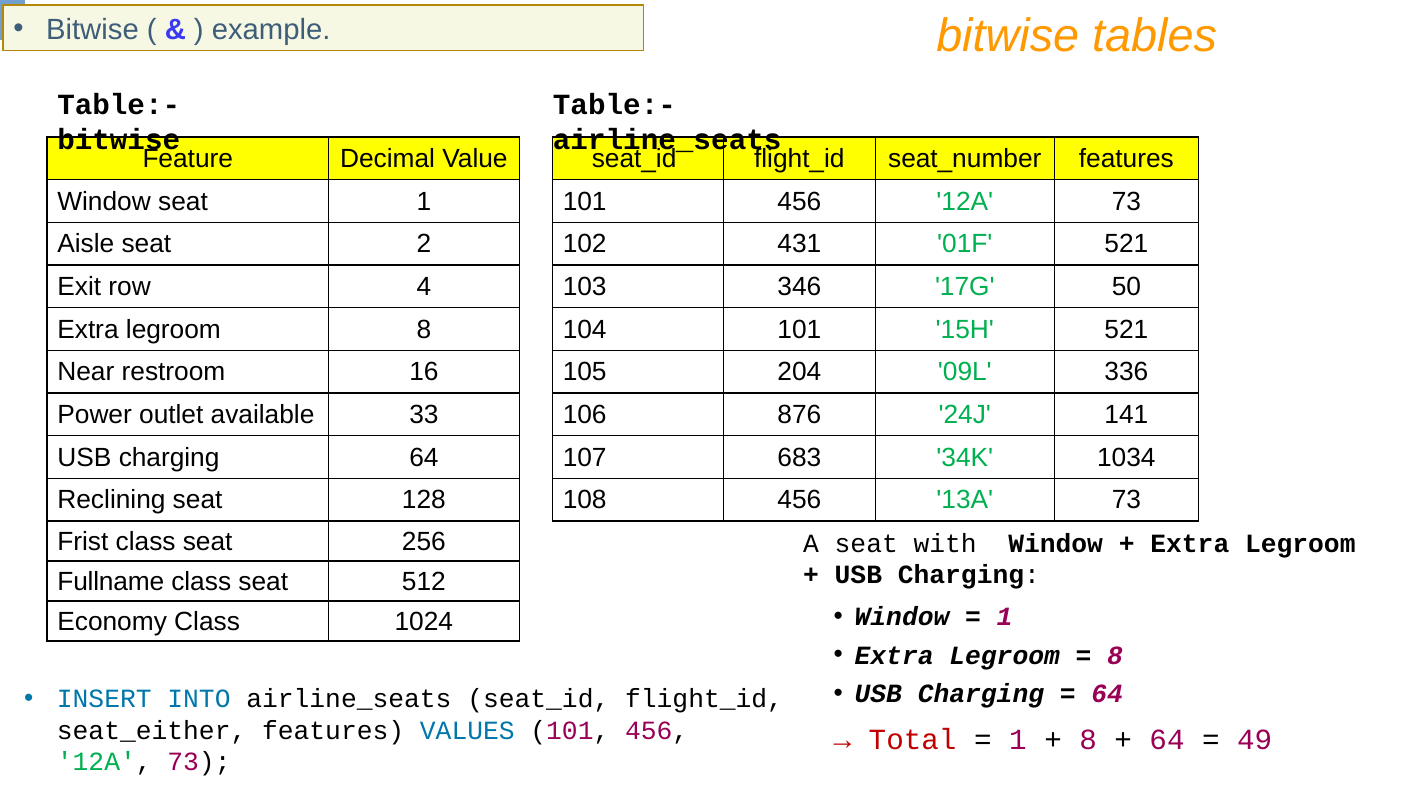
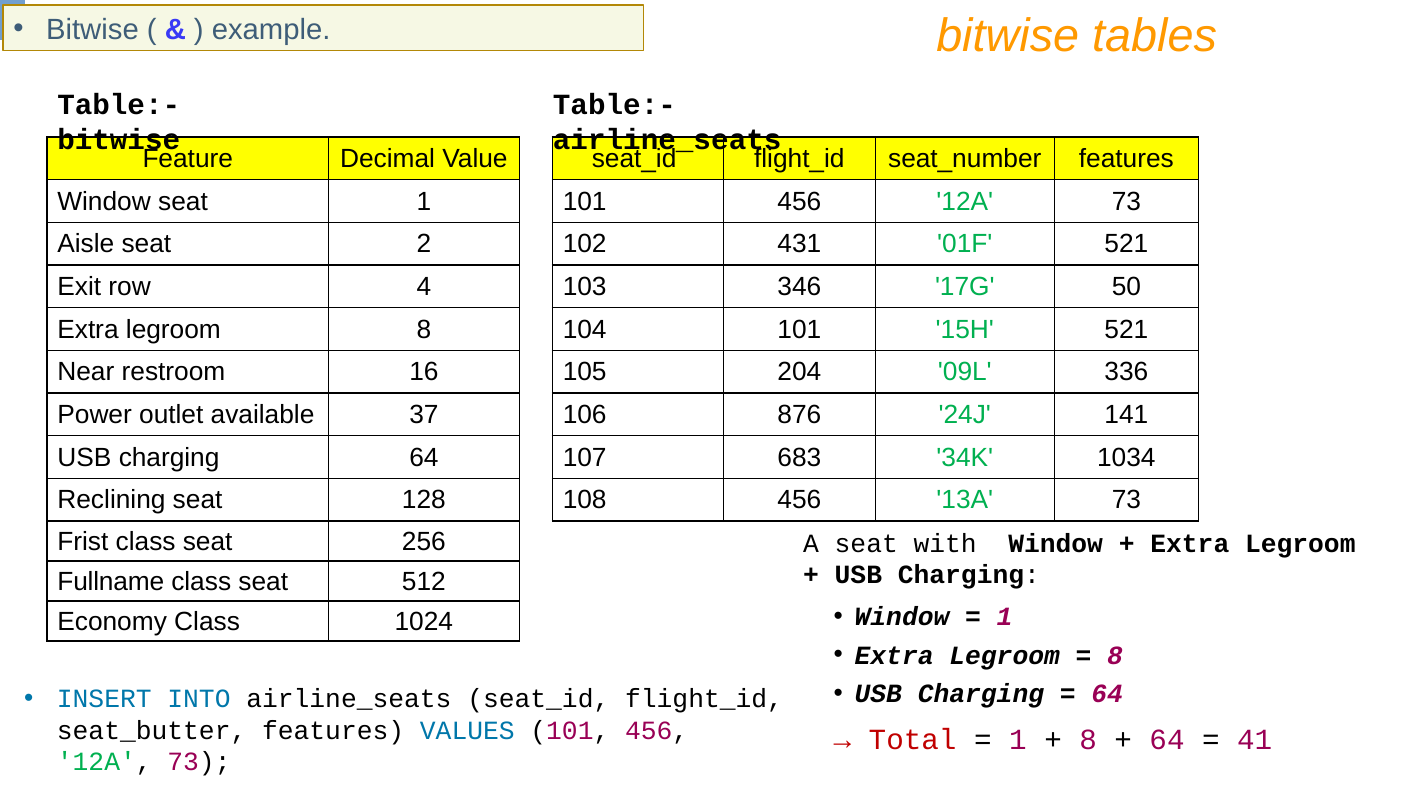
33: 33 -> 37
seat_either: seat_either -> seat_butter
49: 49 -> 41
